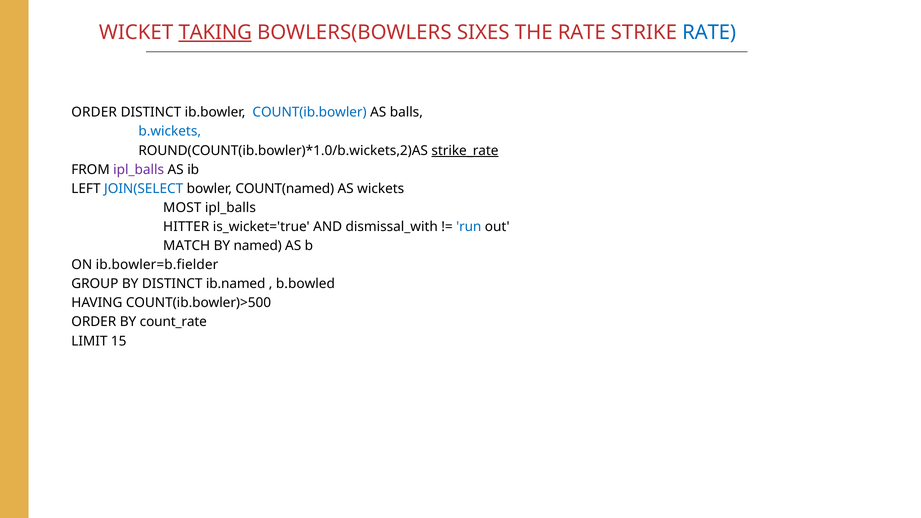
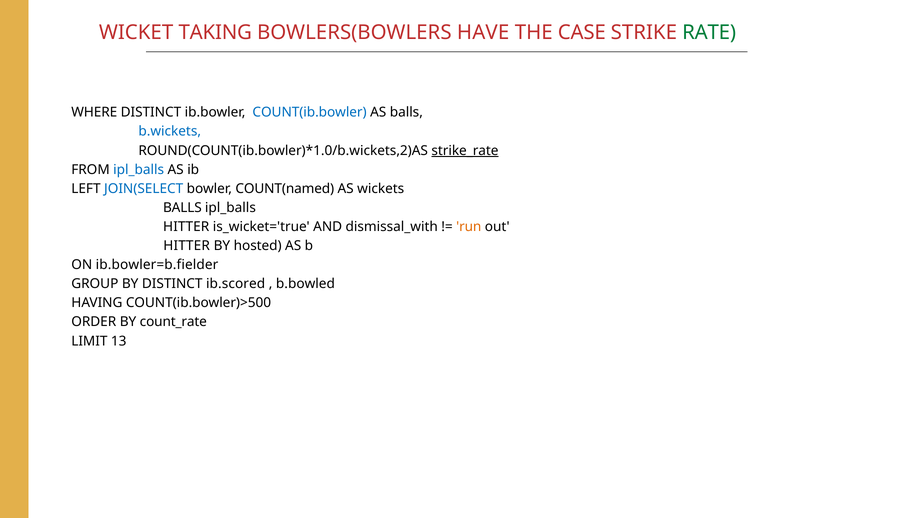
TAKING underline: present -> none
SIXES: SIXES -> HAVE
THE RATE: RATE -> CASE
RATE at (709, 32) colour: blue -> green
ORDER at (94, 112): ORDER -> WHERE
ipl_balls at (139, 170) colour: purple -> blue
MOST at (182, 208): MOST -> BALLS
run colour: blue -> orange
MATCH at (187, 246): MATCH -> HITTER
named: named -> hosted
ib.named: ib.named -> ib.scored
15: 15 -> 13
